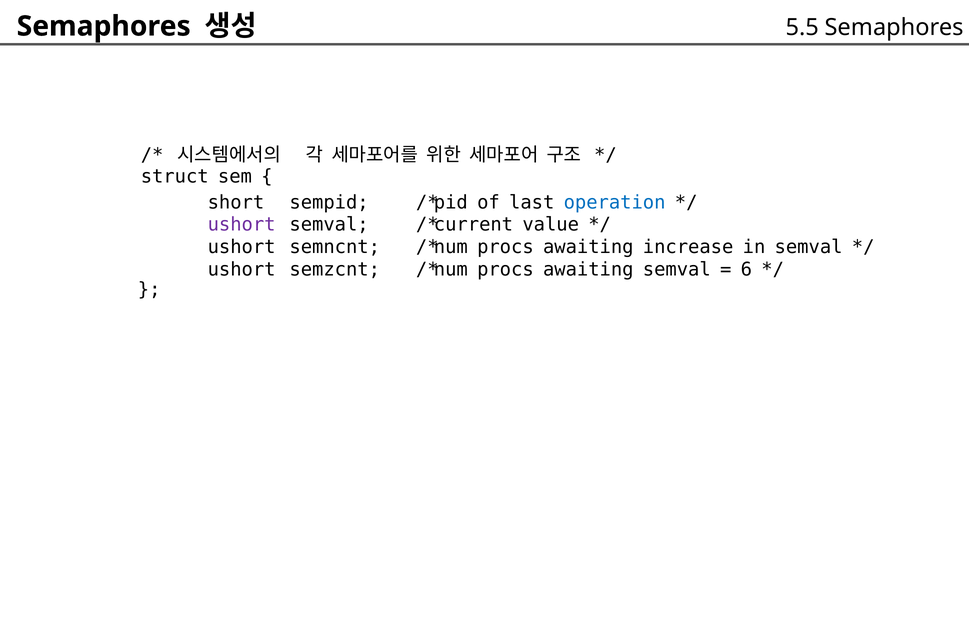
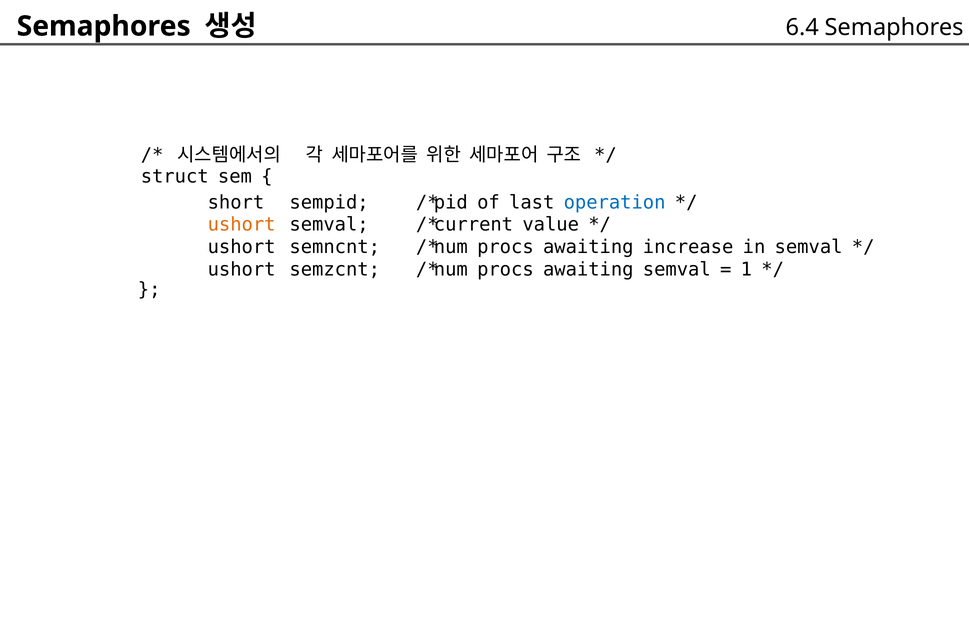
5.5: 5.5 -> 6.4
ushort at (242, 225) colour: purple -> orange
6: 6 -> 1
